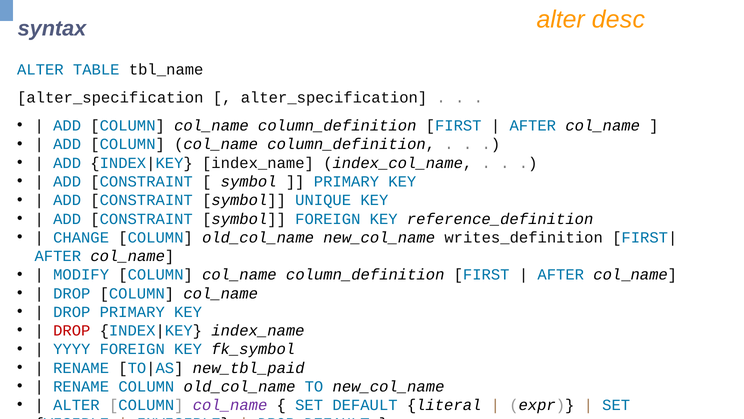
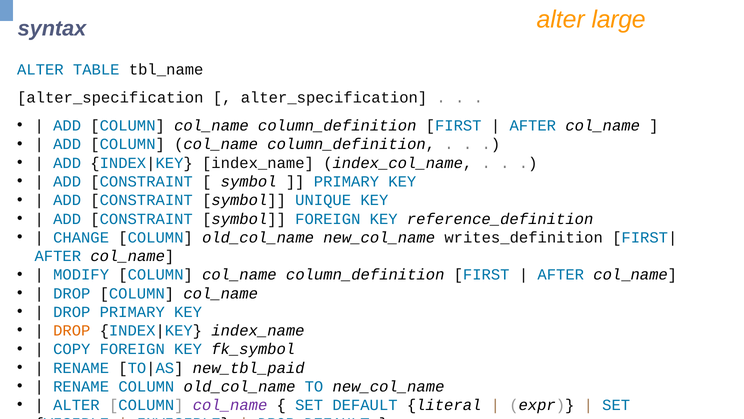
desc: desc -> large
DROP at (72, 330) colour: red -> orange
YYYY: YYYY -> COPY
